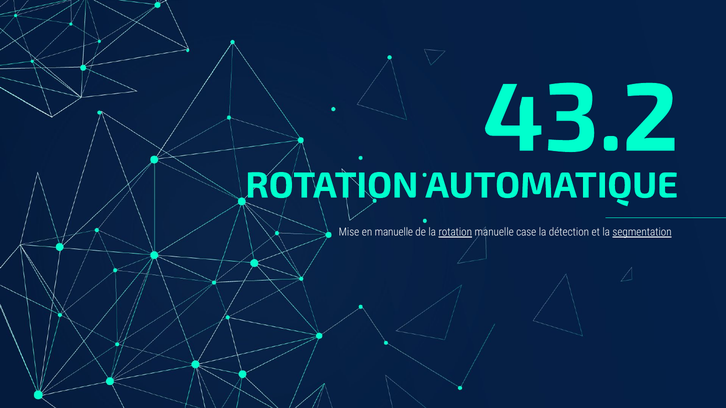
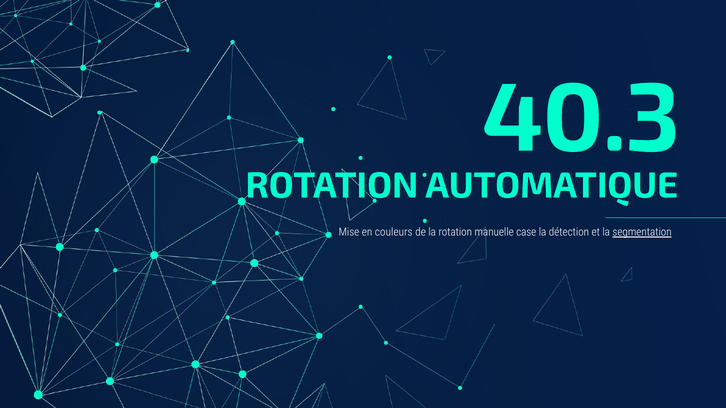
43.2: 43.2 -> 40.3
en manuelle: manuelle -> couleurs
rotation at (455, 232) underline: present -> none
